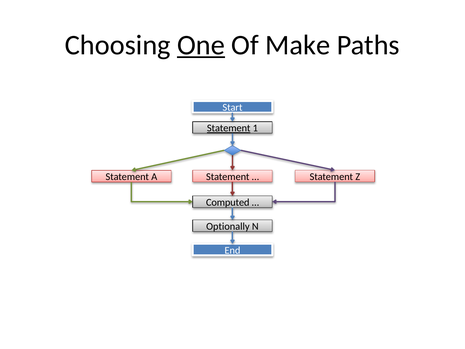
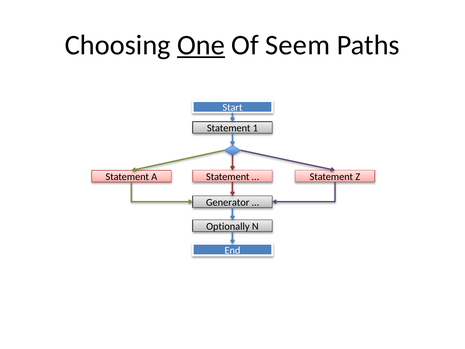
Make: Make -> Seem
Statement at (229, 128) underline: present -> none
Computed: Computed -> Generator
